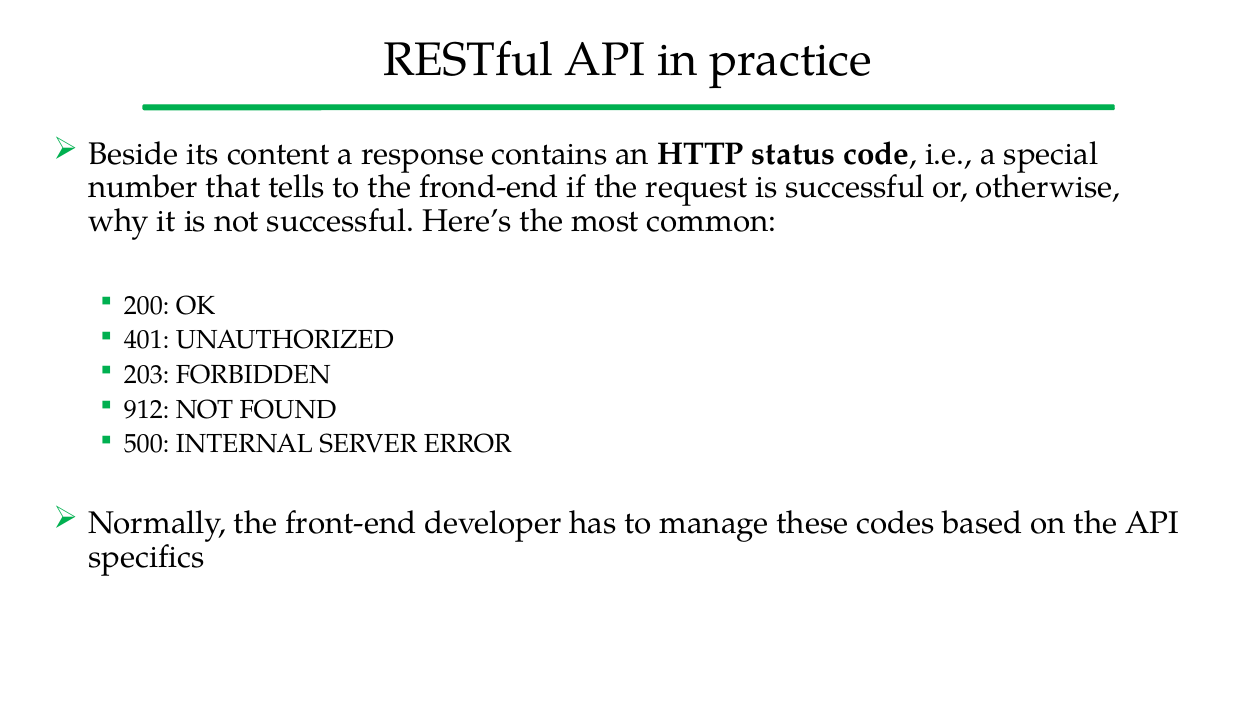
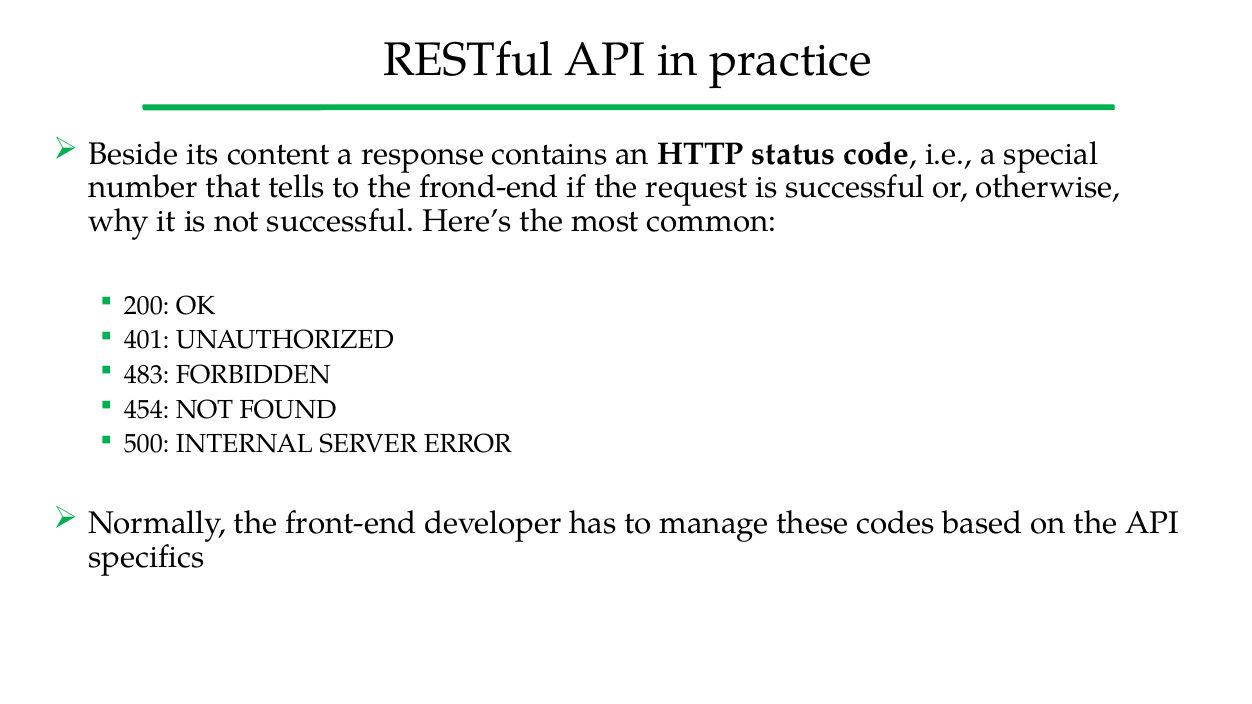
203: 203 -> 483
912: 912 -> 454
